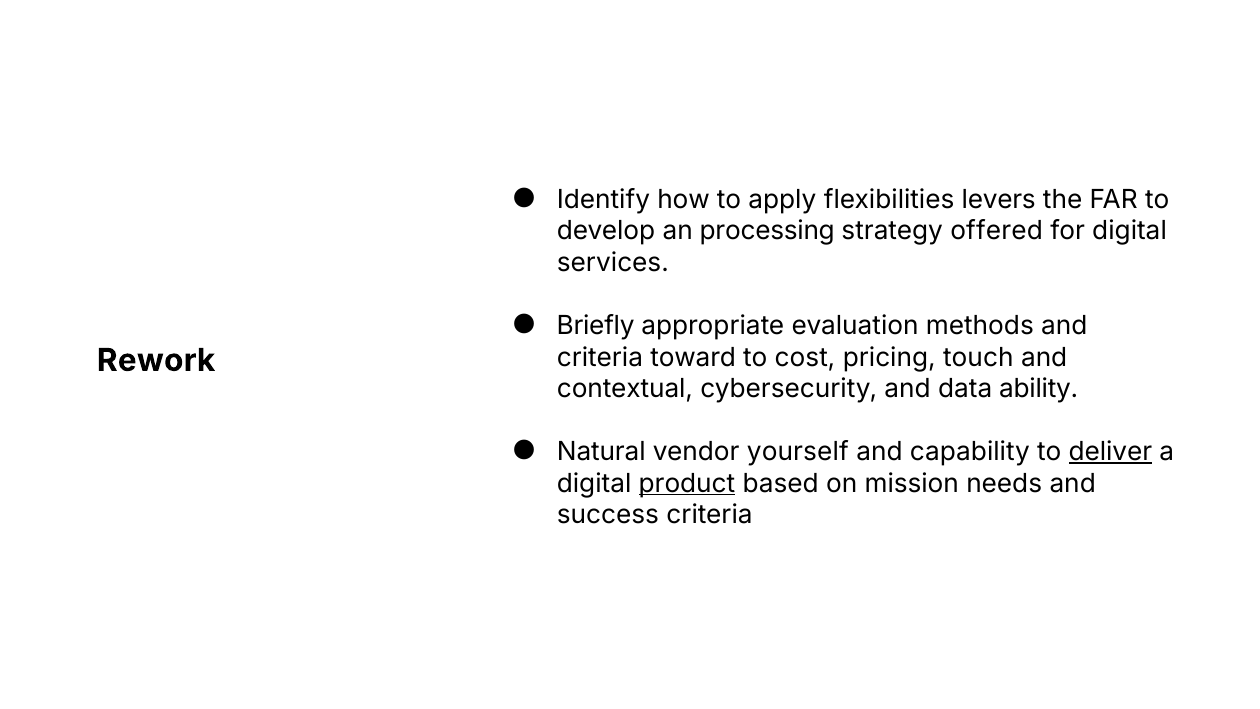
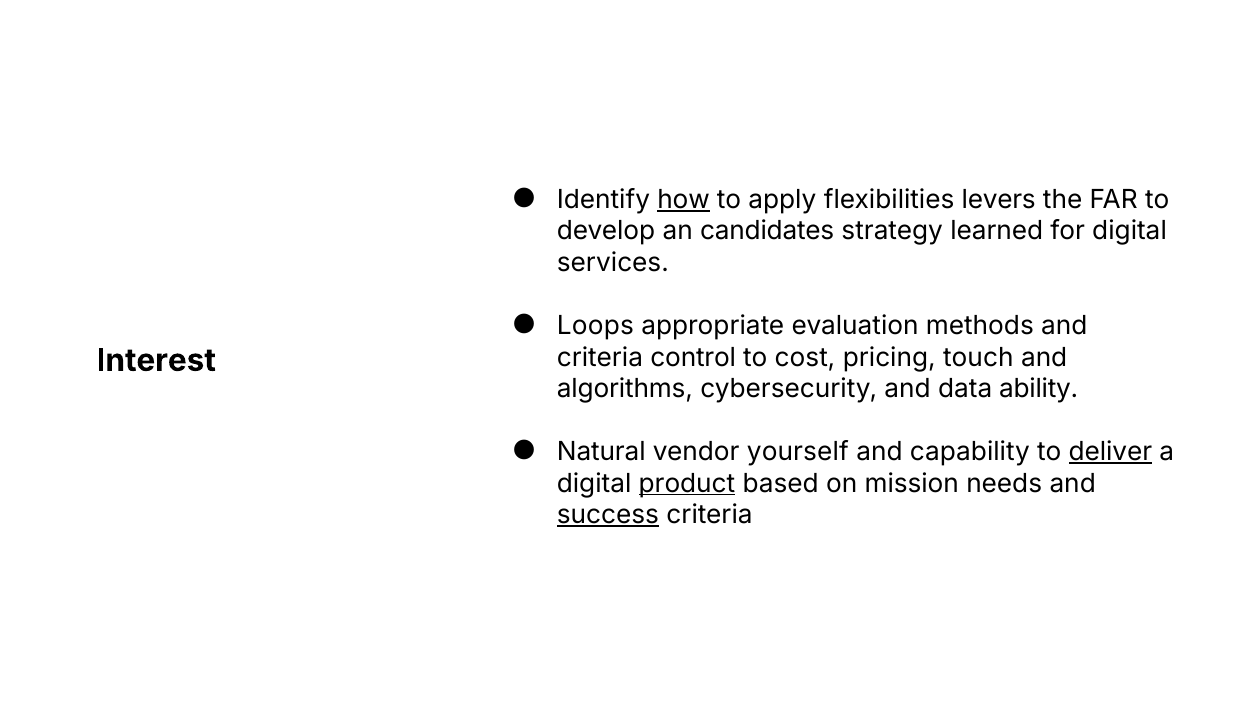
how underline: none -> present
processing: processing -> candidates
offered: offered -> learned
Briefly: Briefly -> Loops
toward: toward -> control
Rework: Rework -> Interest
contextual: contextual -> algorithms
success underline: none -> present
